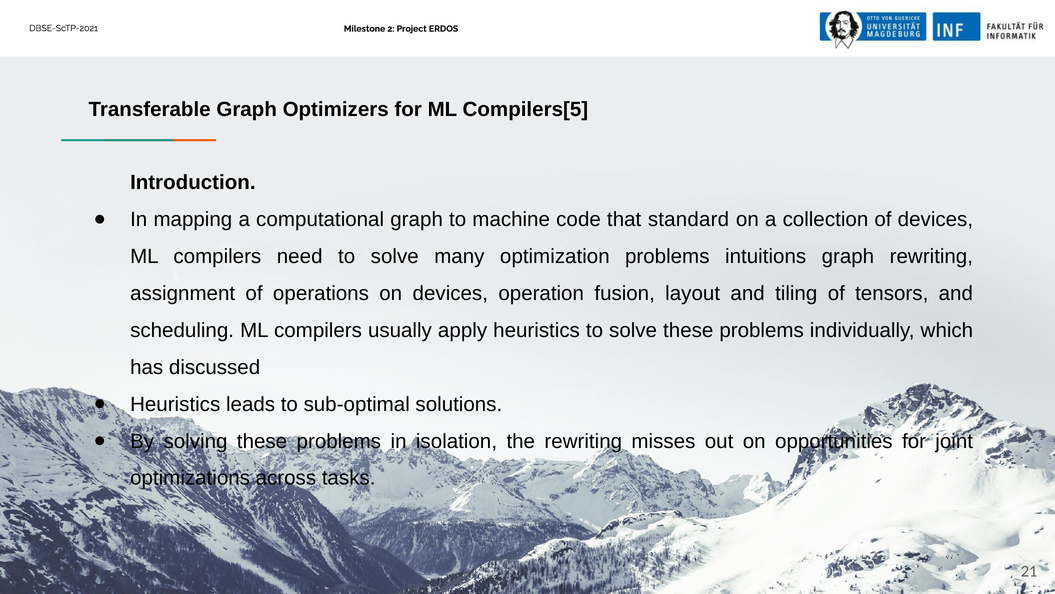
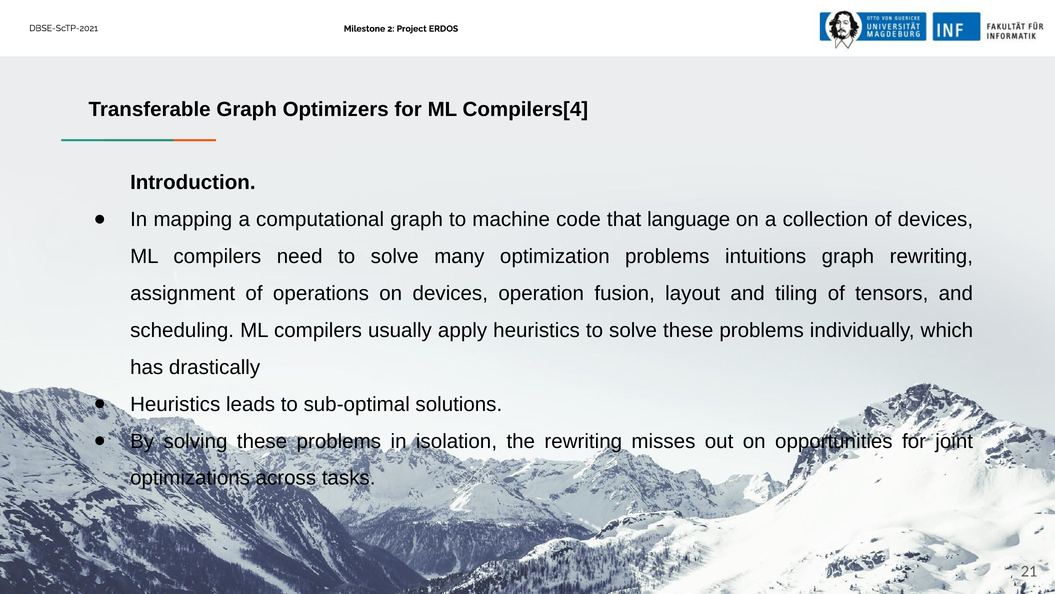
Compilers[5: Compilers[5 -> Compilers[4
standard: standard -> language
discussed: discussed -> drastically
